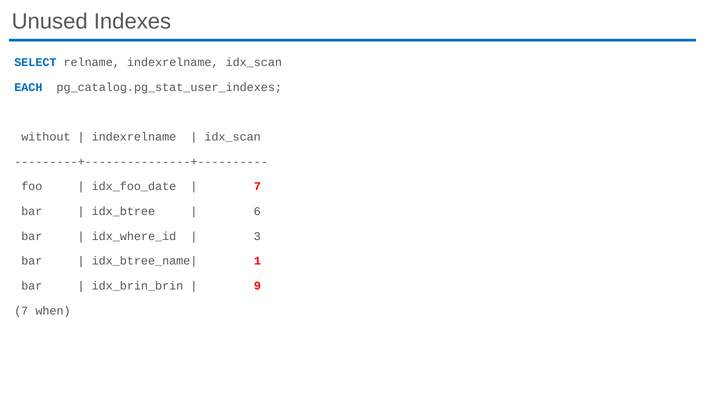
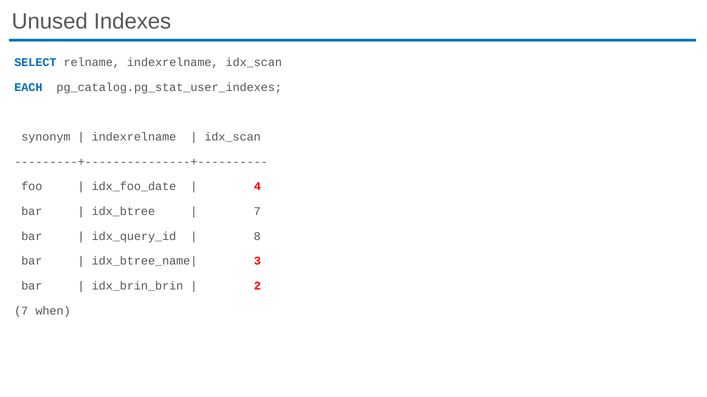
without: without -> synonym
7 at (257, 187): 7 -> 4
6 at (257, 212): 6 -> 7
idx_where_id: idx_where_id -> idx_query_id
3: 3 -> 8
1: 1 -> 3
9: 9 -> 2
